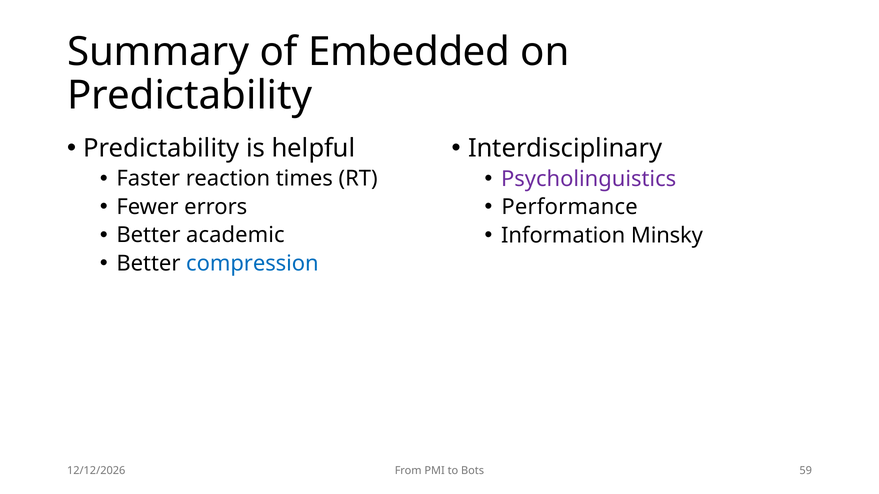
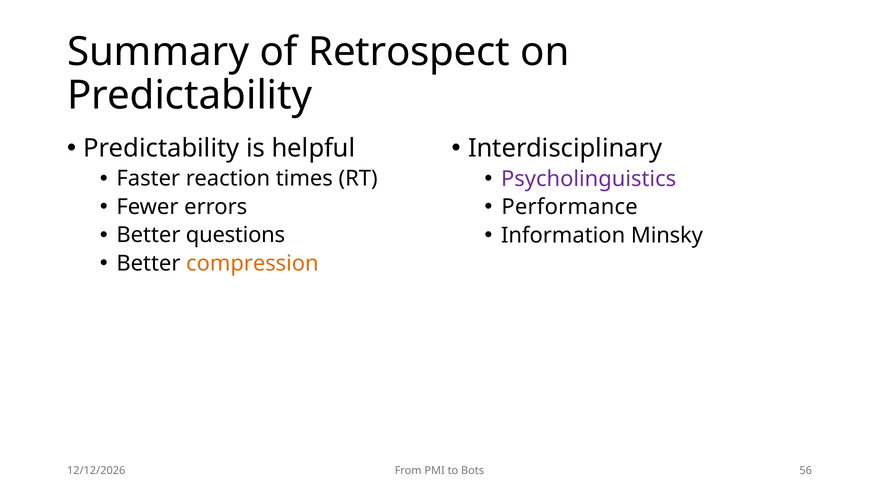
Embedded: Embedded -> Retrospect
academic: academic -> questions
compression colour: blue -> orange
59: 59 -> 56
